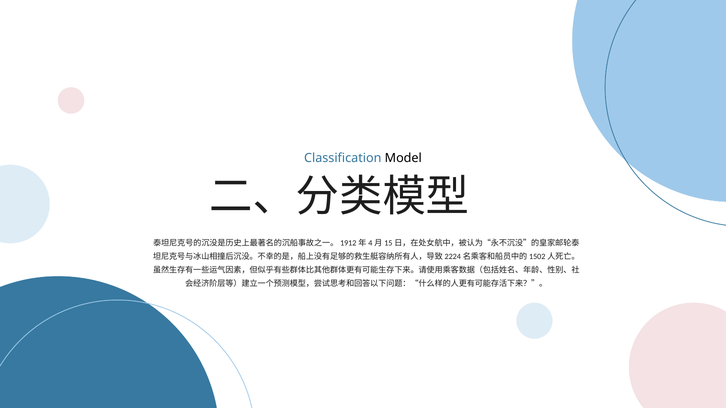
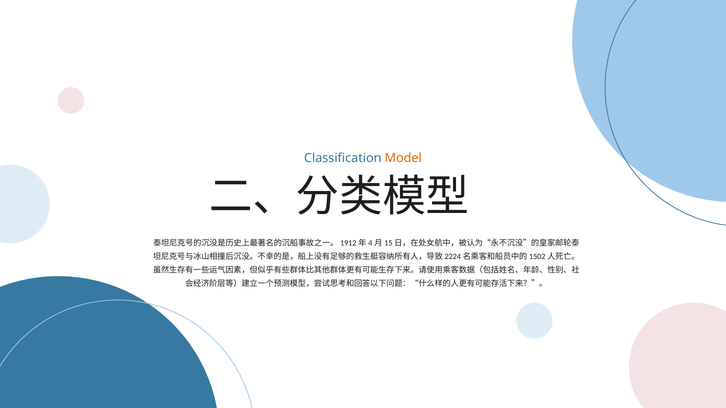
Model colour: black -> orange
